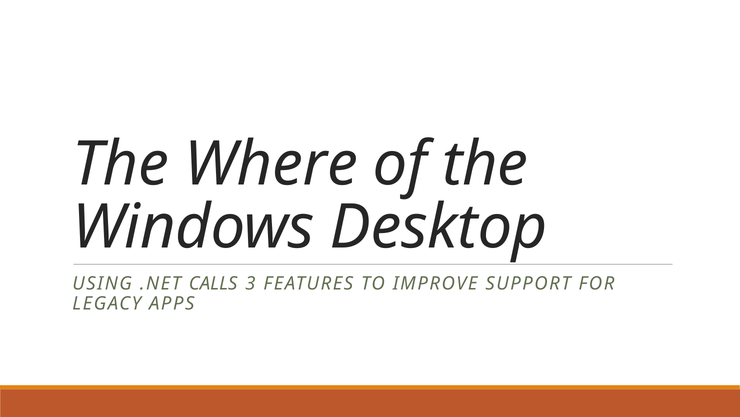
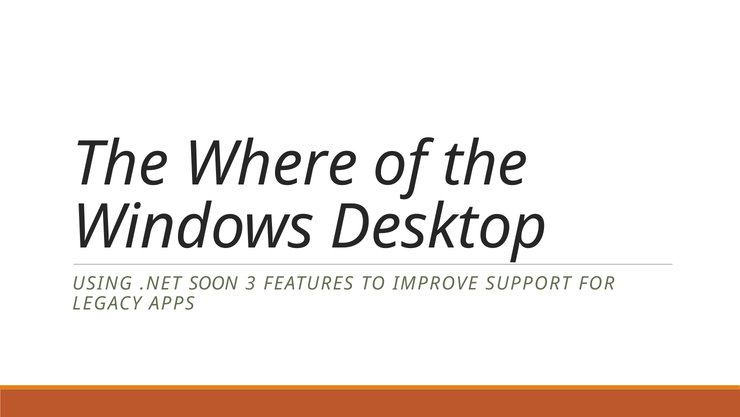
CALLS: CALLS -> SOON
